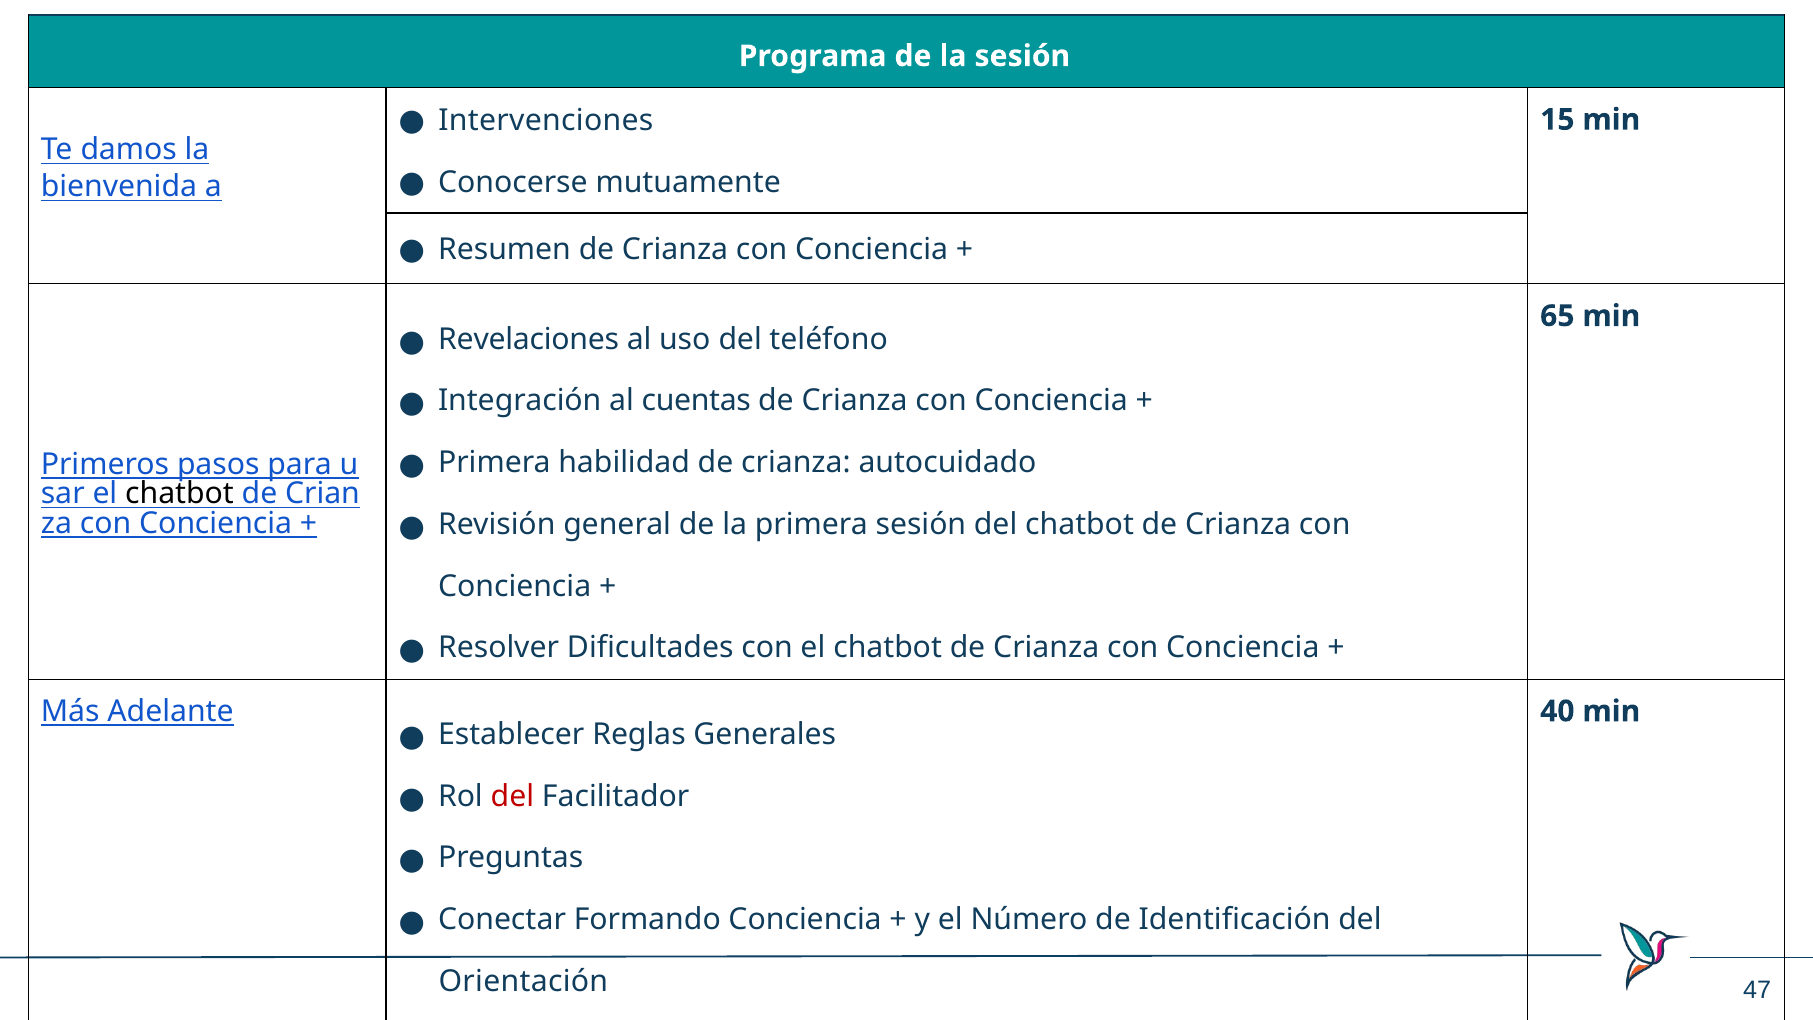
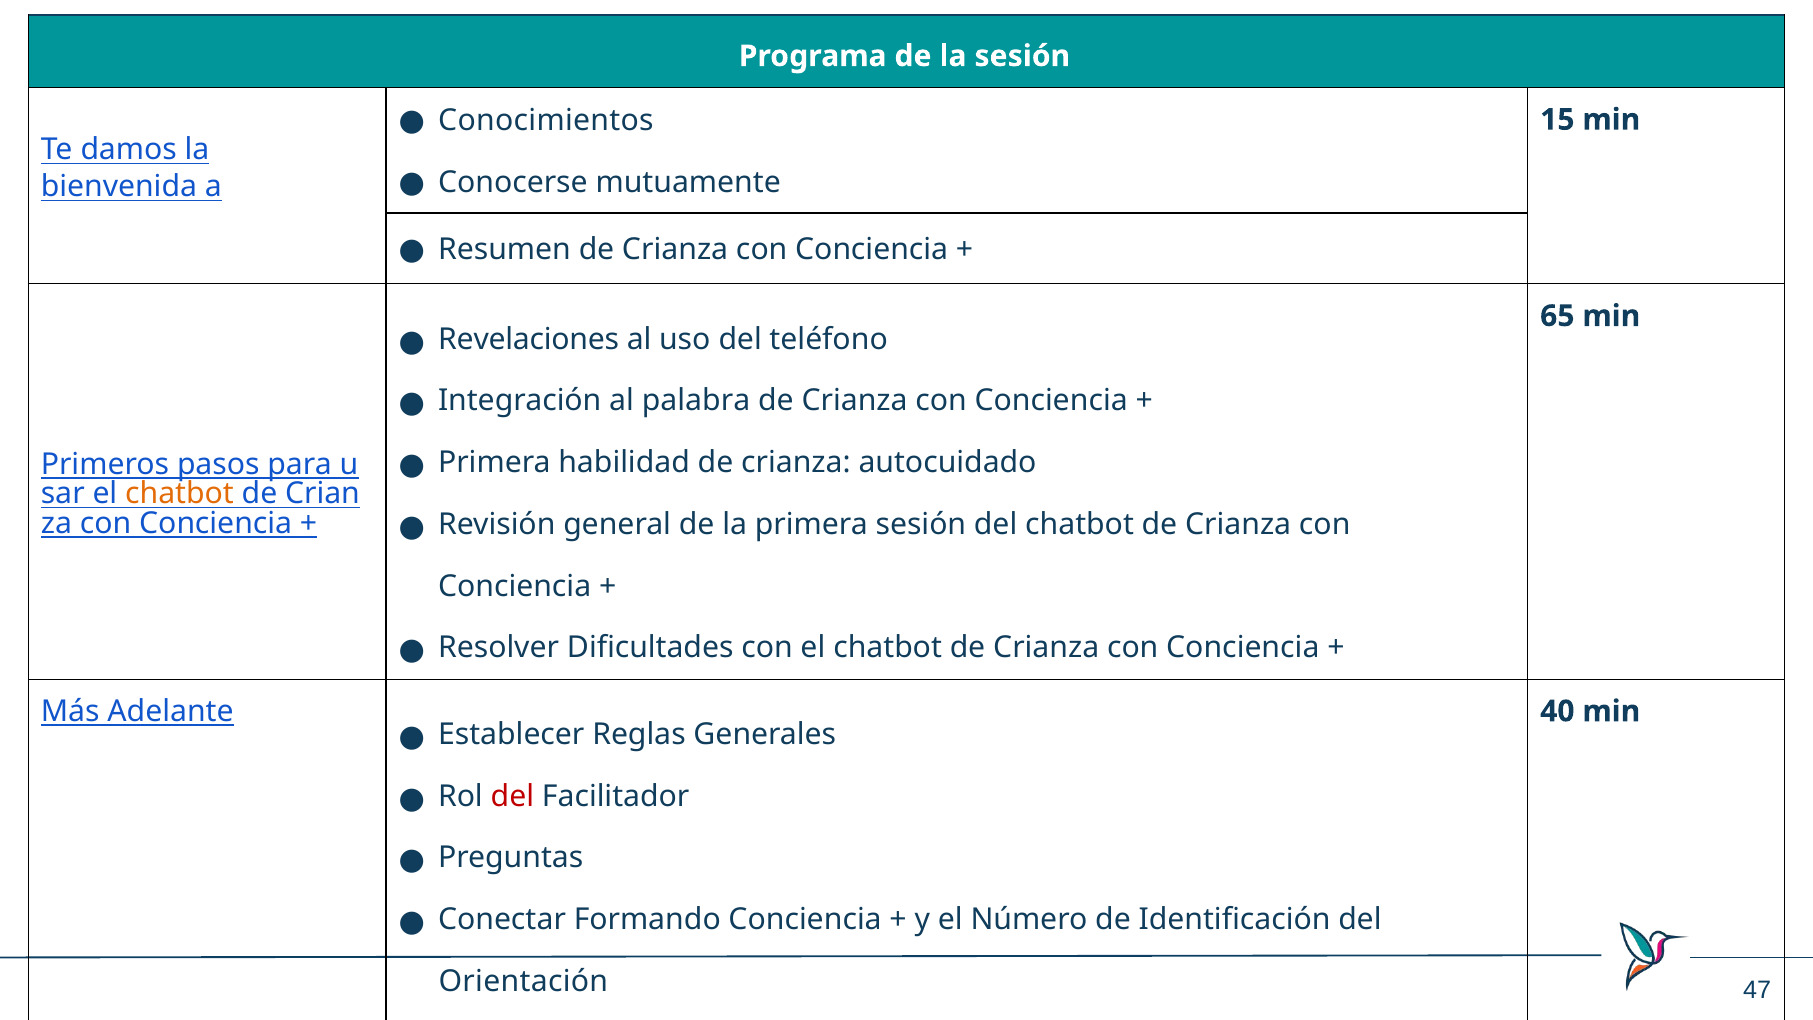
Intervenciones: Intervenciones -> Conocimientos
cuentas: cuentas -> palabra
chatbot at (180, 494) colour: black -> orange
